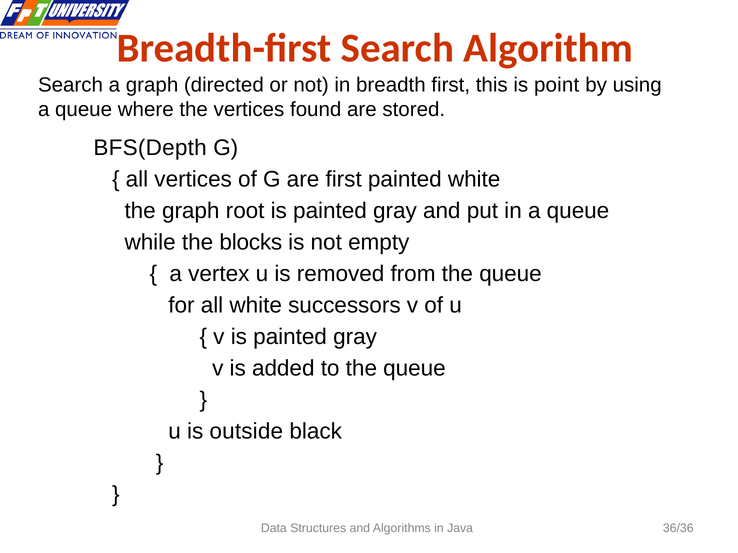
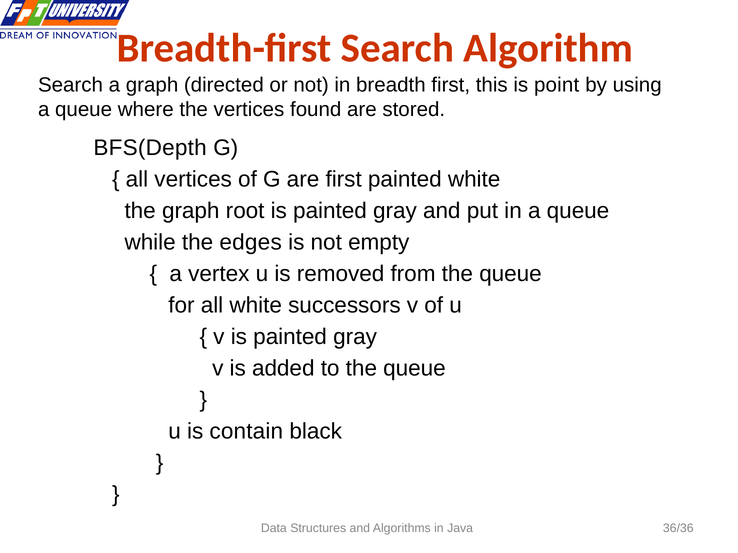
blocks: blocks -> edges
outside: outside -> contain
